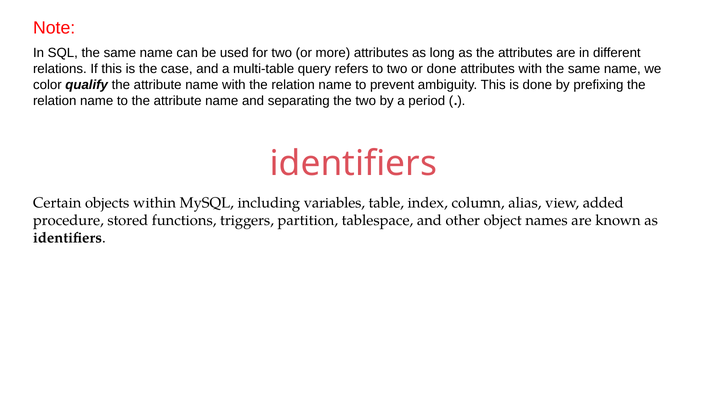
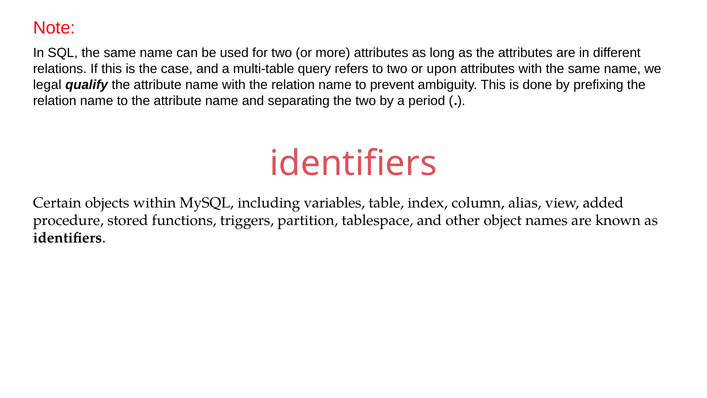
or done: done -> upon
color: color -> legal
